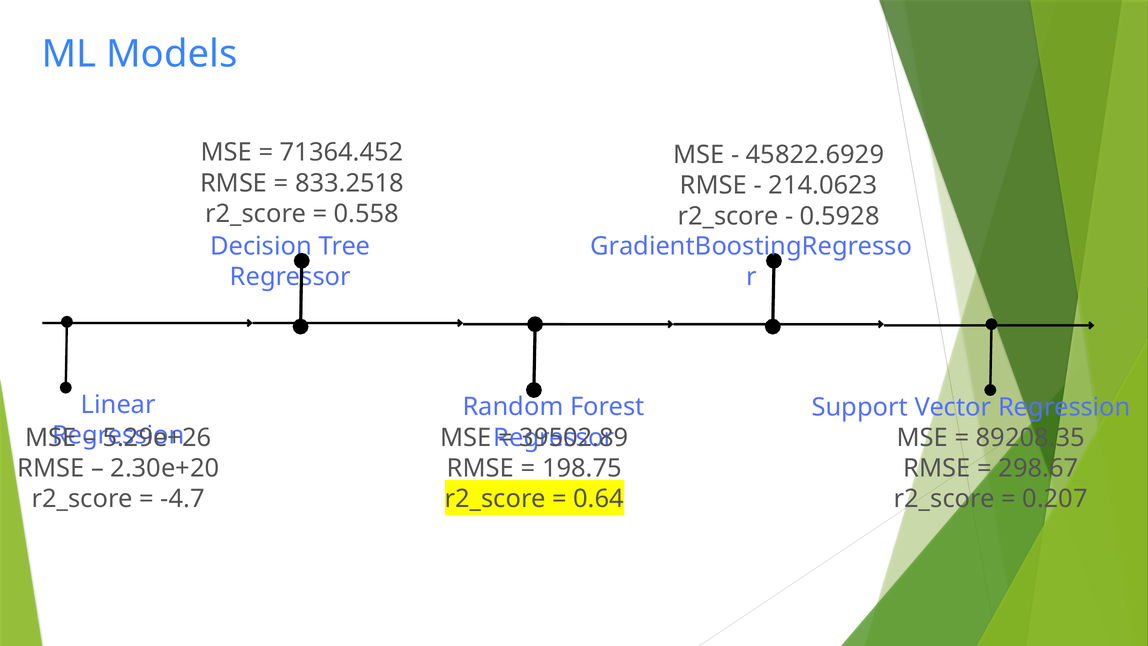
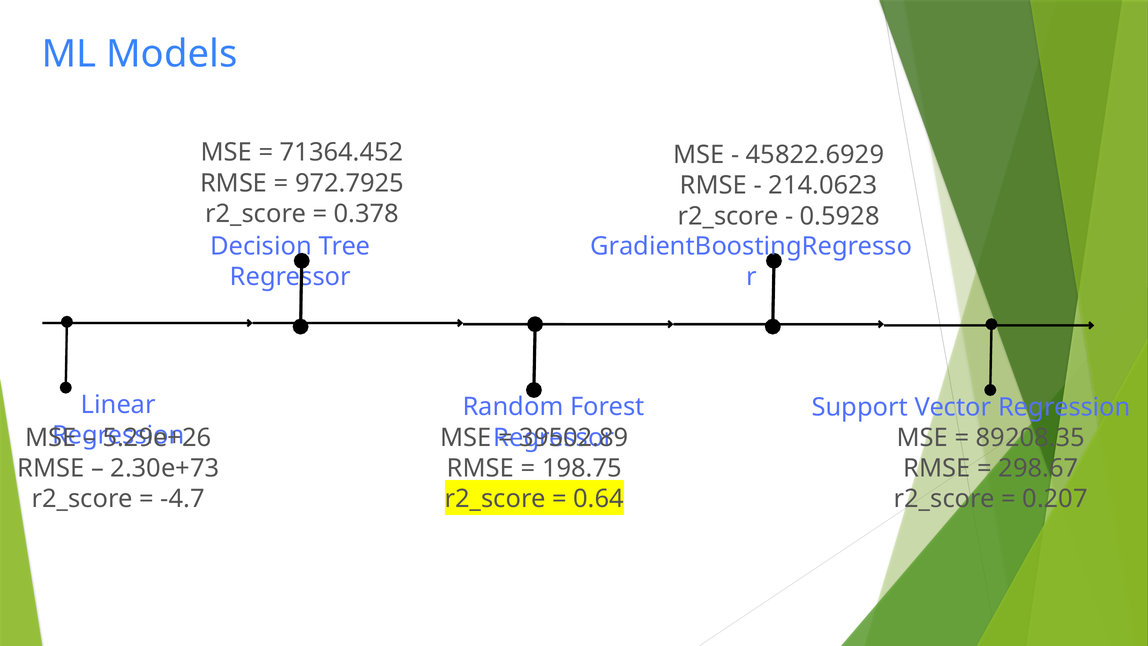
833.2518: 833.2518 -> 972.7925
0.558: 0.558 -> 0.378
2.30e+20: 2.30e+20 -> 2.30e+73
